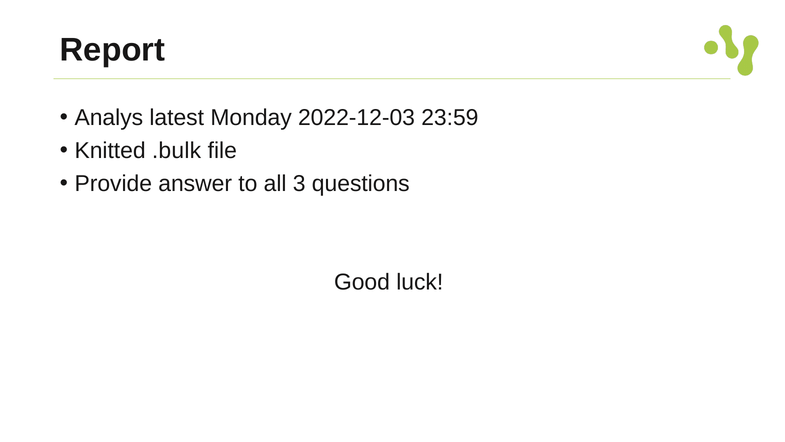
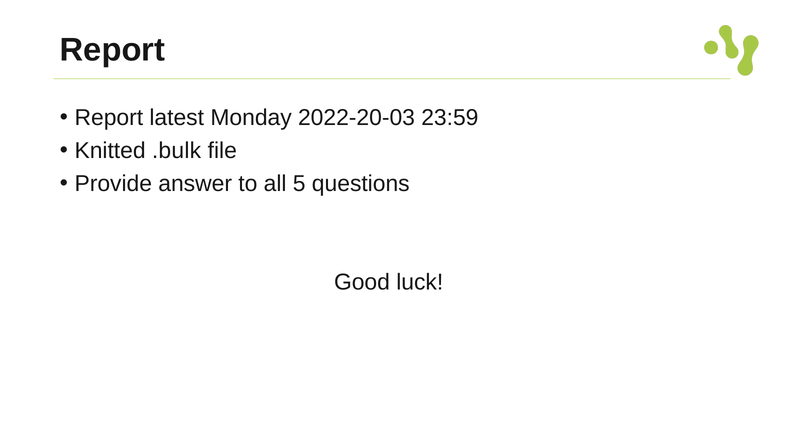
Analys at (109, 118): Analys -> Report
2022-12-03: 2022-12-03 -> 2022-20-03
3: 3 -> 5
